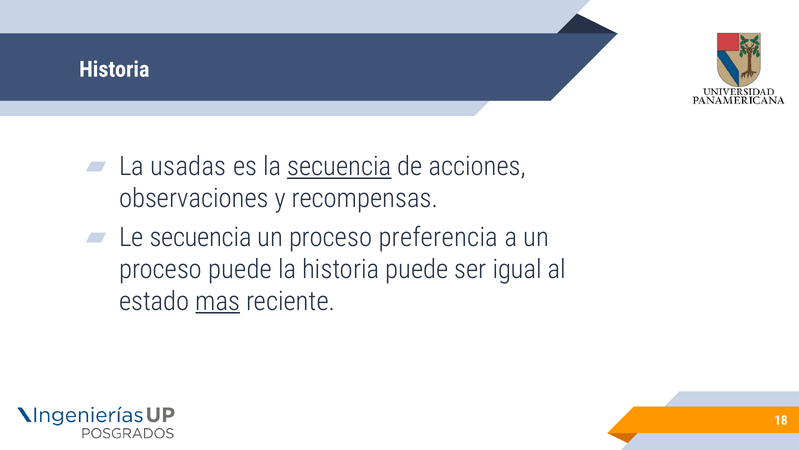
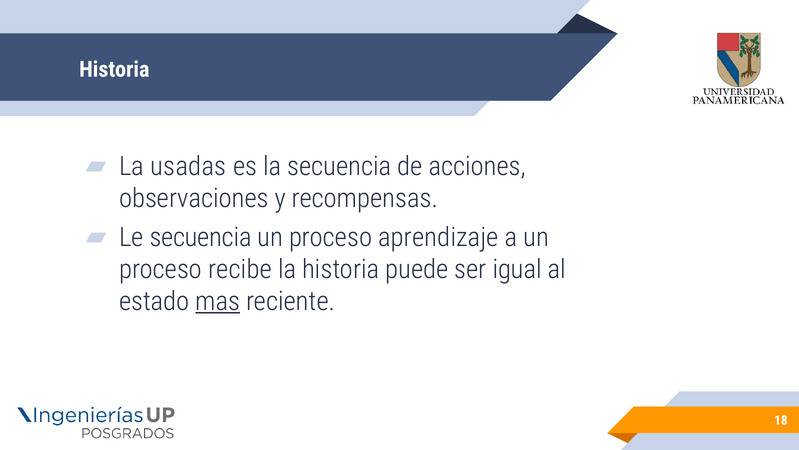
secuencia at (339, 166) underline: present -> none
preferencia: preferencia -> aprendizaje
proceso puede: puede -> recibe
